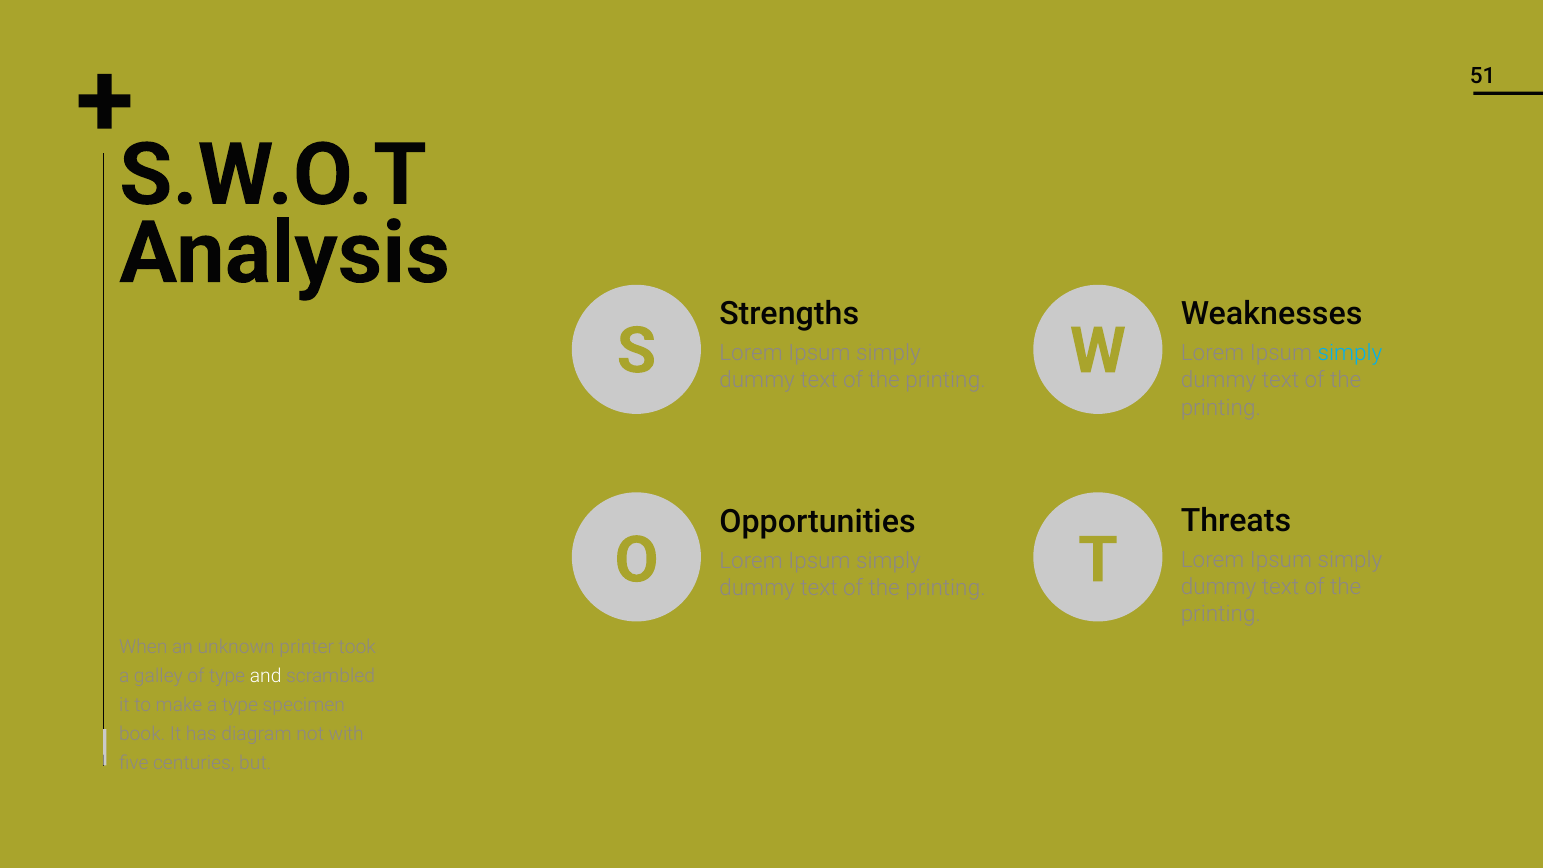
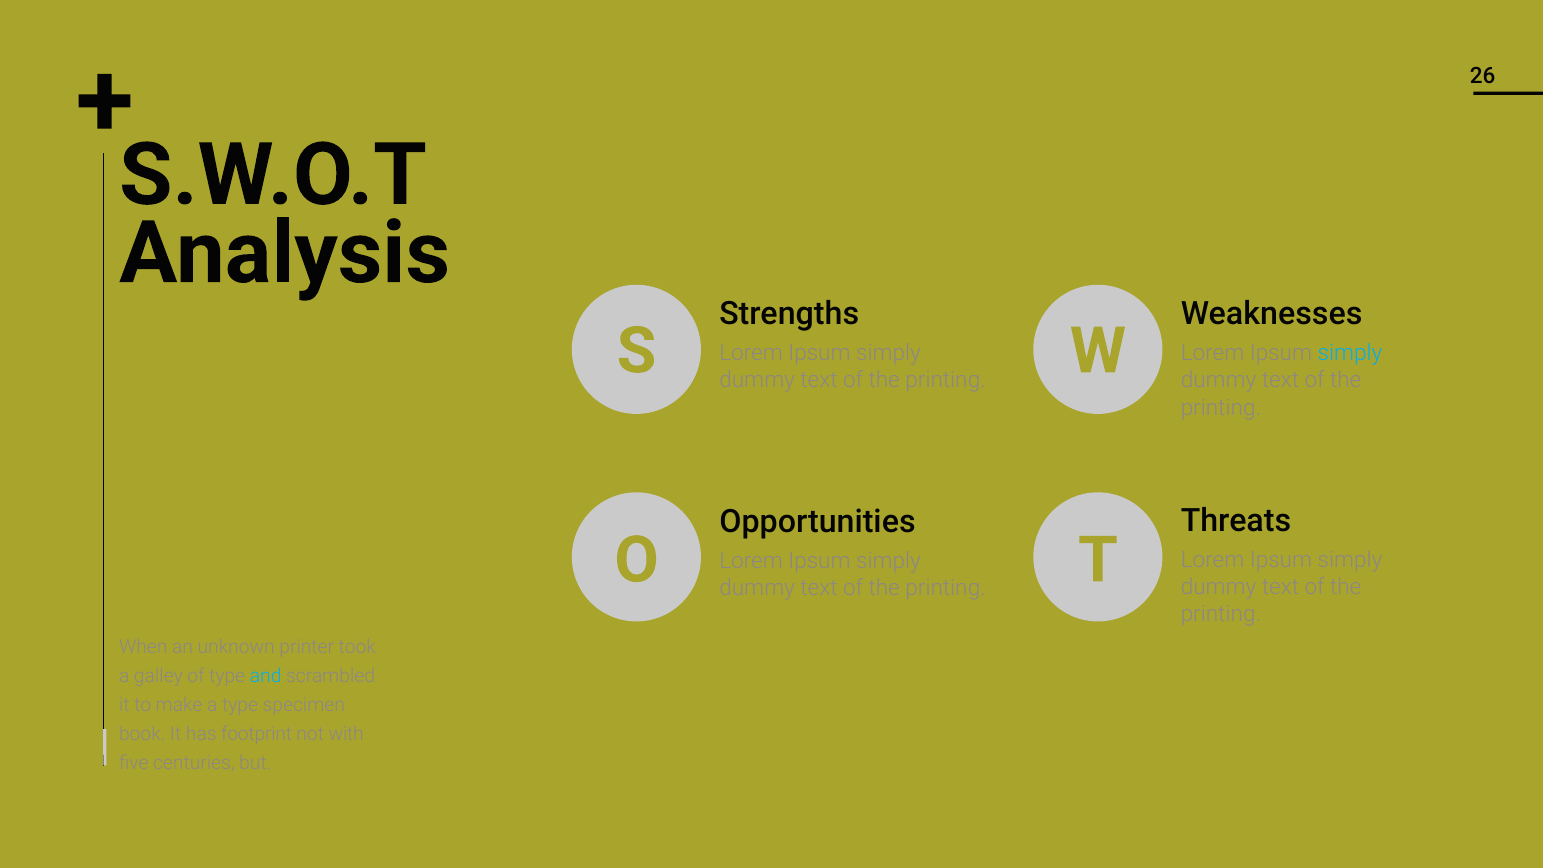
51: 51 -> 26
and colour: white -> light blue
diagram: diagram -> footprint
